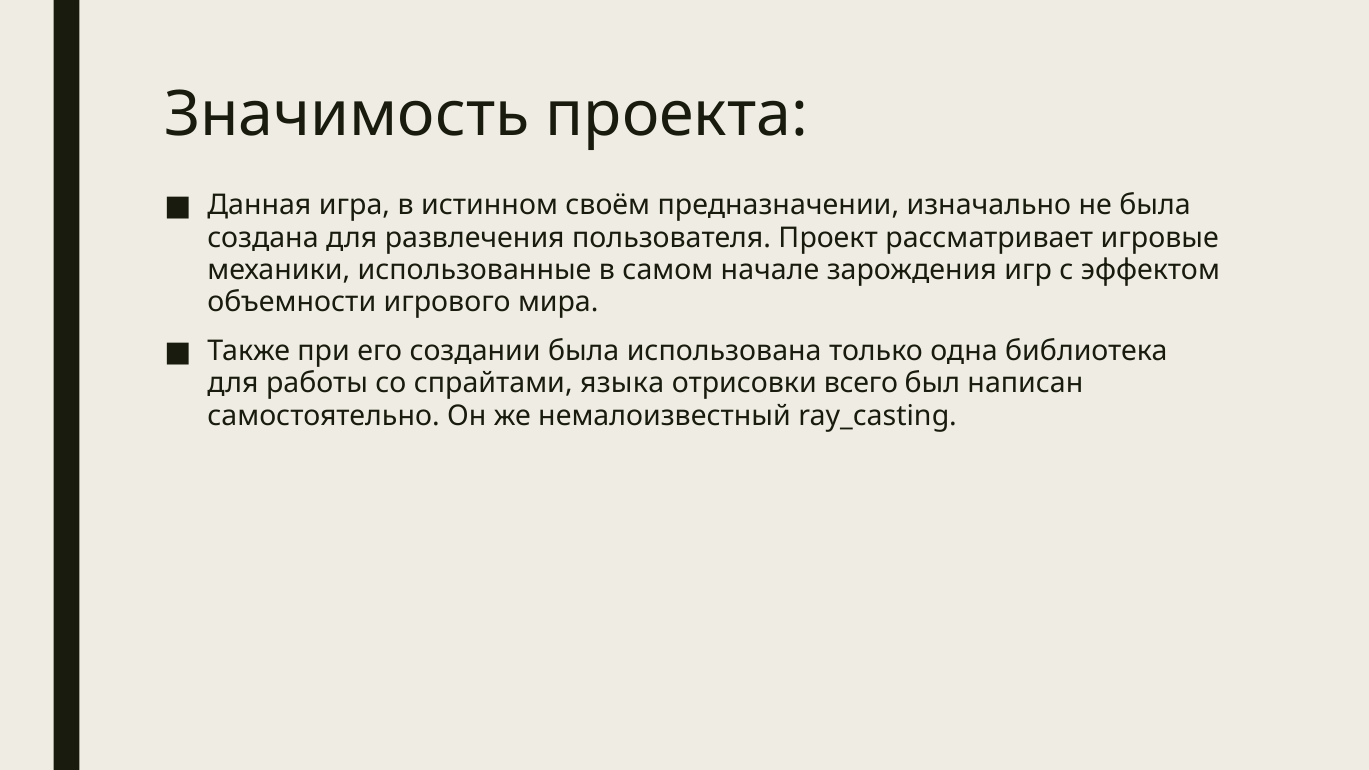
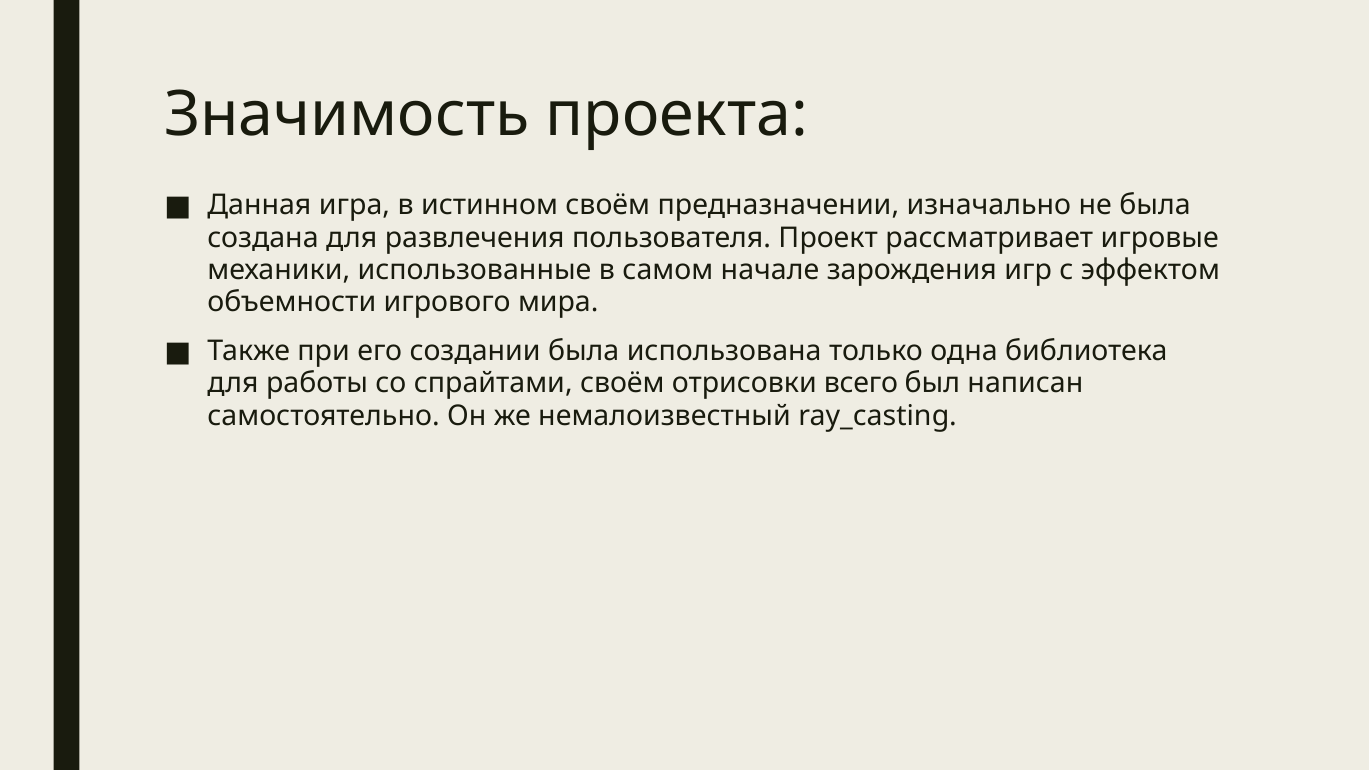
спрайтами языка: языка -> своём
